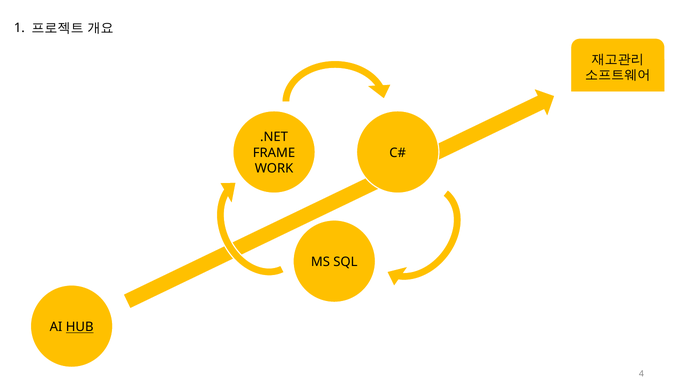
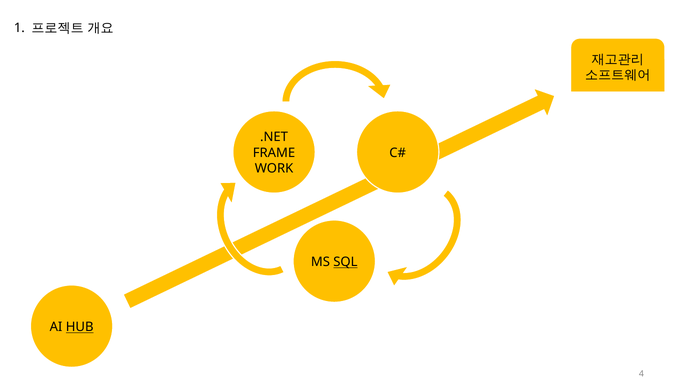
SQL underline: none -> present
